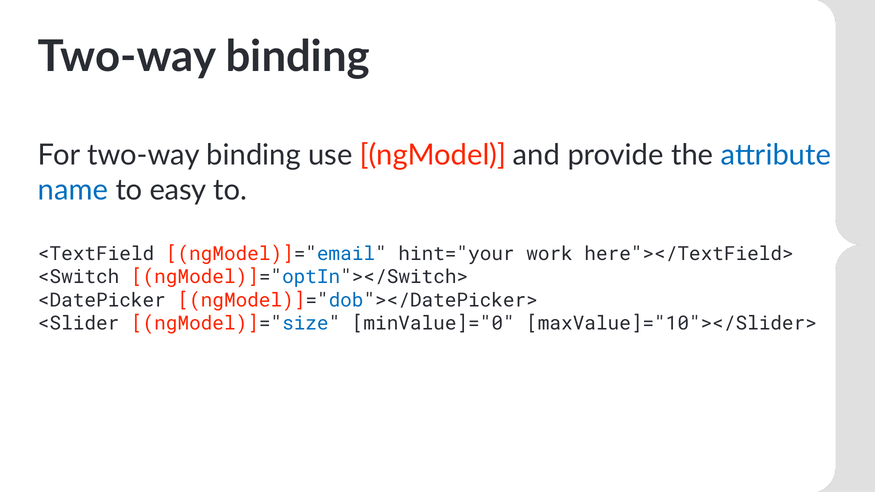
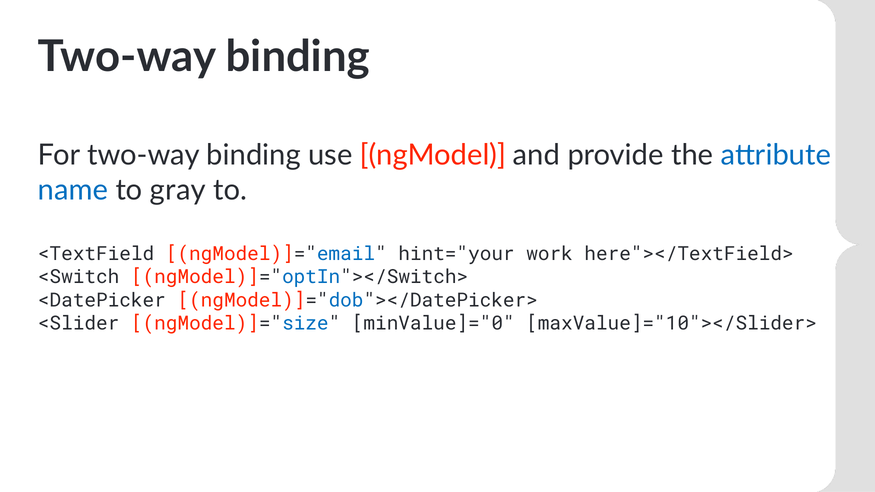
easy: easy -> gray
